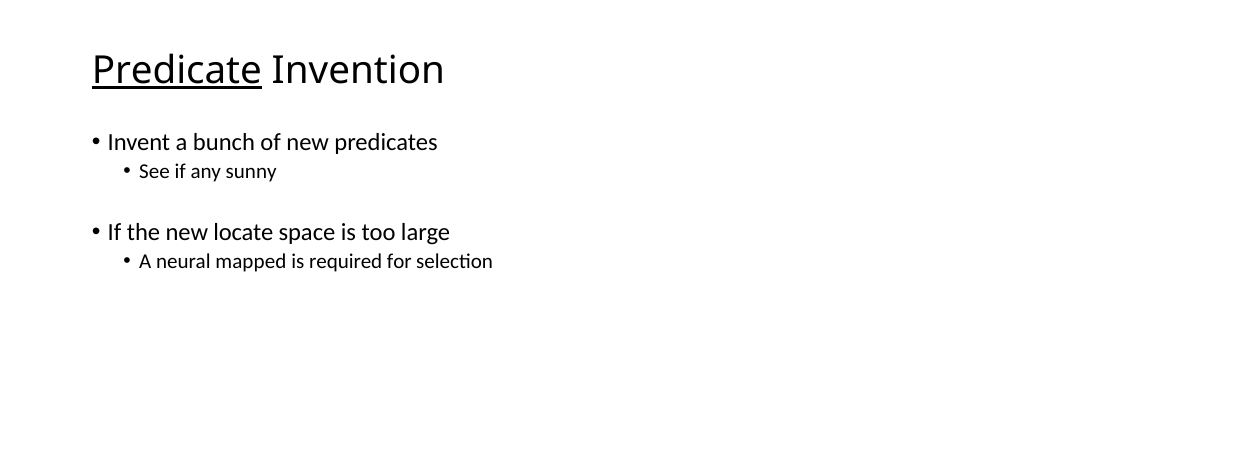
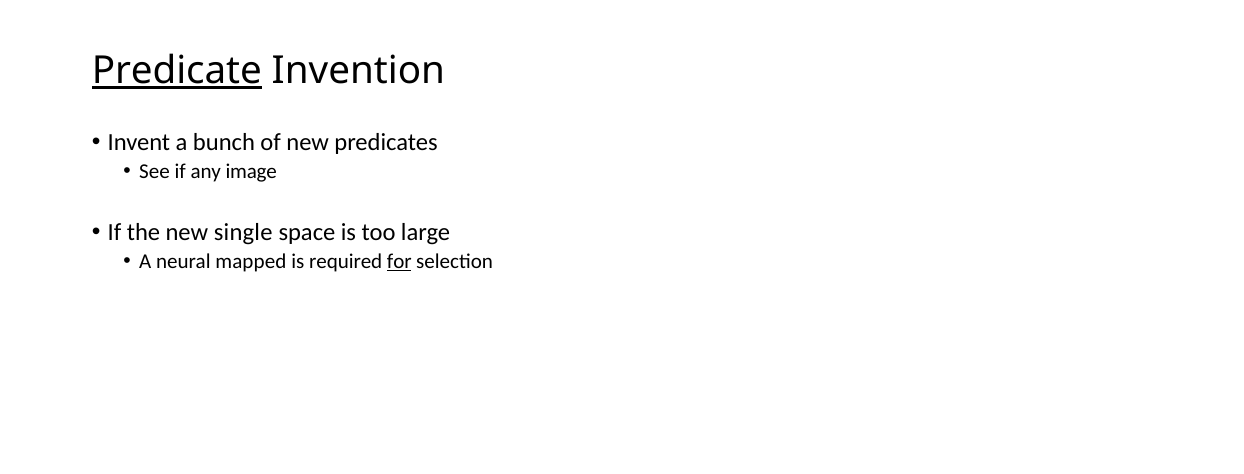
sunny: sunny -> image
locate: locate -> single
for underline: none -> present
